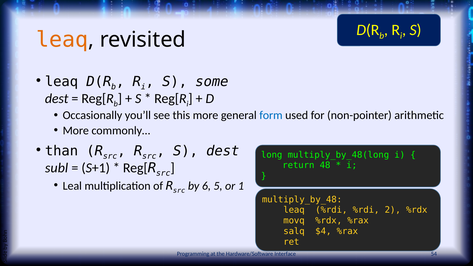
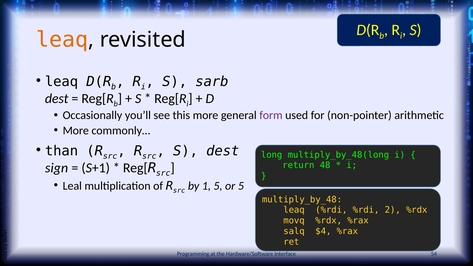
some: some -> sarb
form colour: blue -> purple
subl: subl -> sign
6: 6 -> 1
or 1: 1 -> 5
